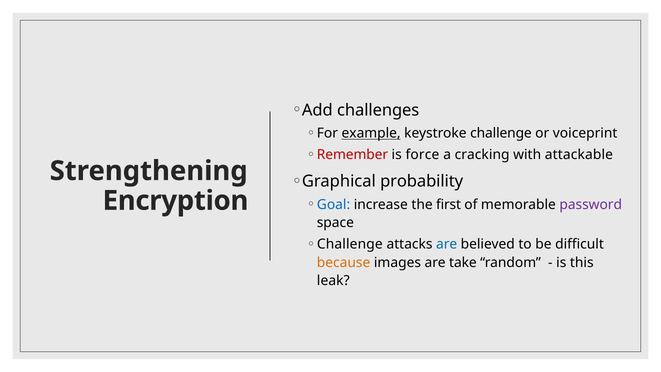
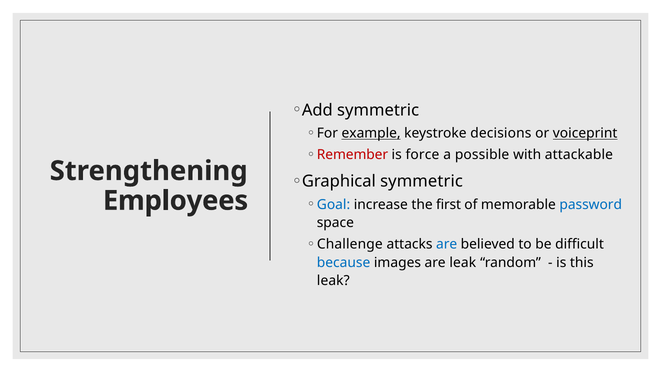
Add challenges: challenges -> symmetric
keystroke challenge: challenge -> decisions
voiceprint underline: none -> present
cracking: cracking -> possible
Graphical probability: probability -> symmetric
Encryption: Encryption -> Employees
password colour: purple -> blue
because colour: orange -> blue
are take: take -> leak
